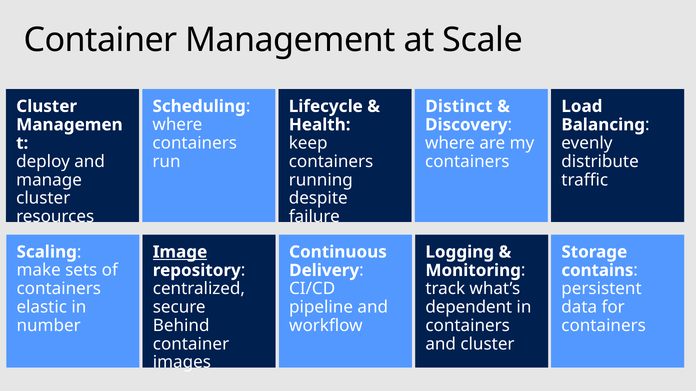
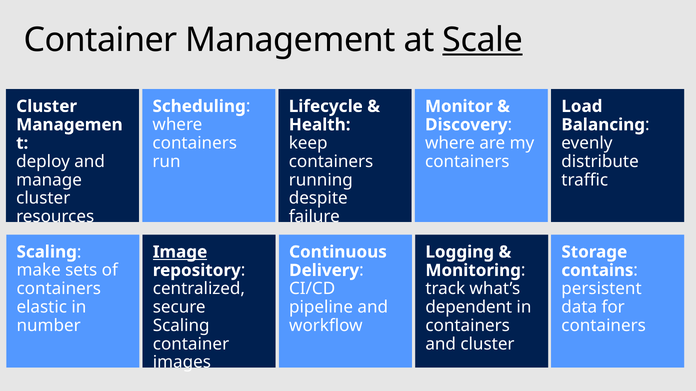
Scale underline: none -> present
Distinct: Distinct -> Monitor
Behind at (181, 326): Behind -> Scaling
